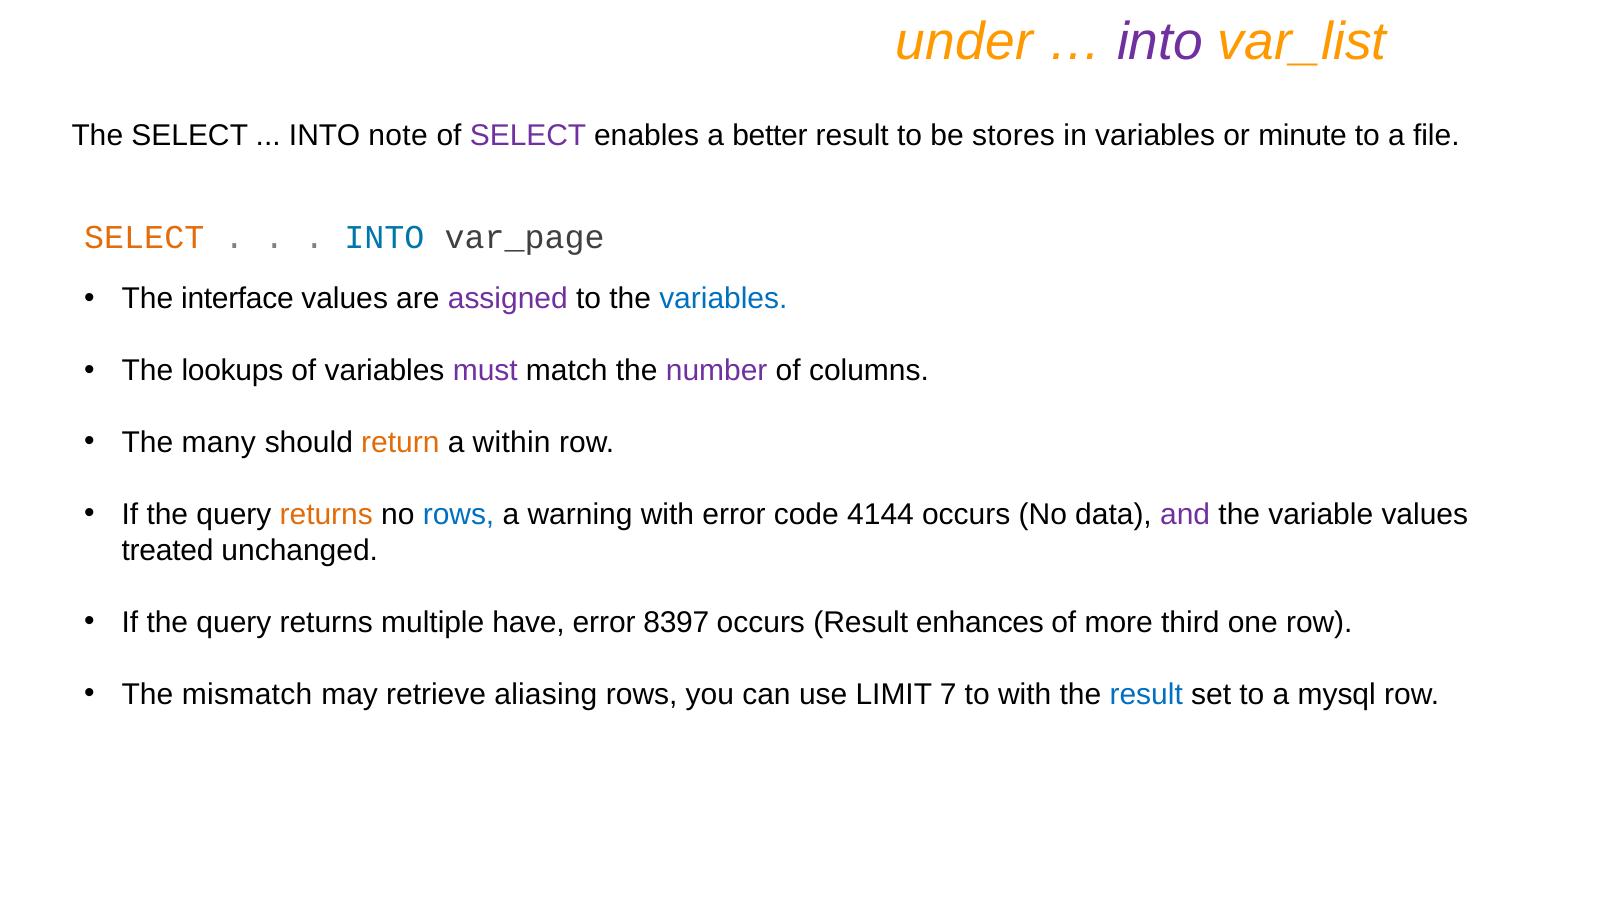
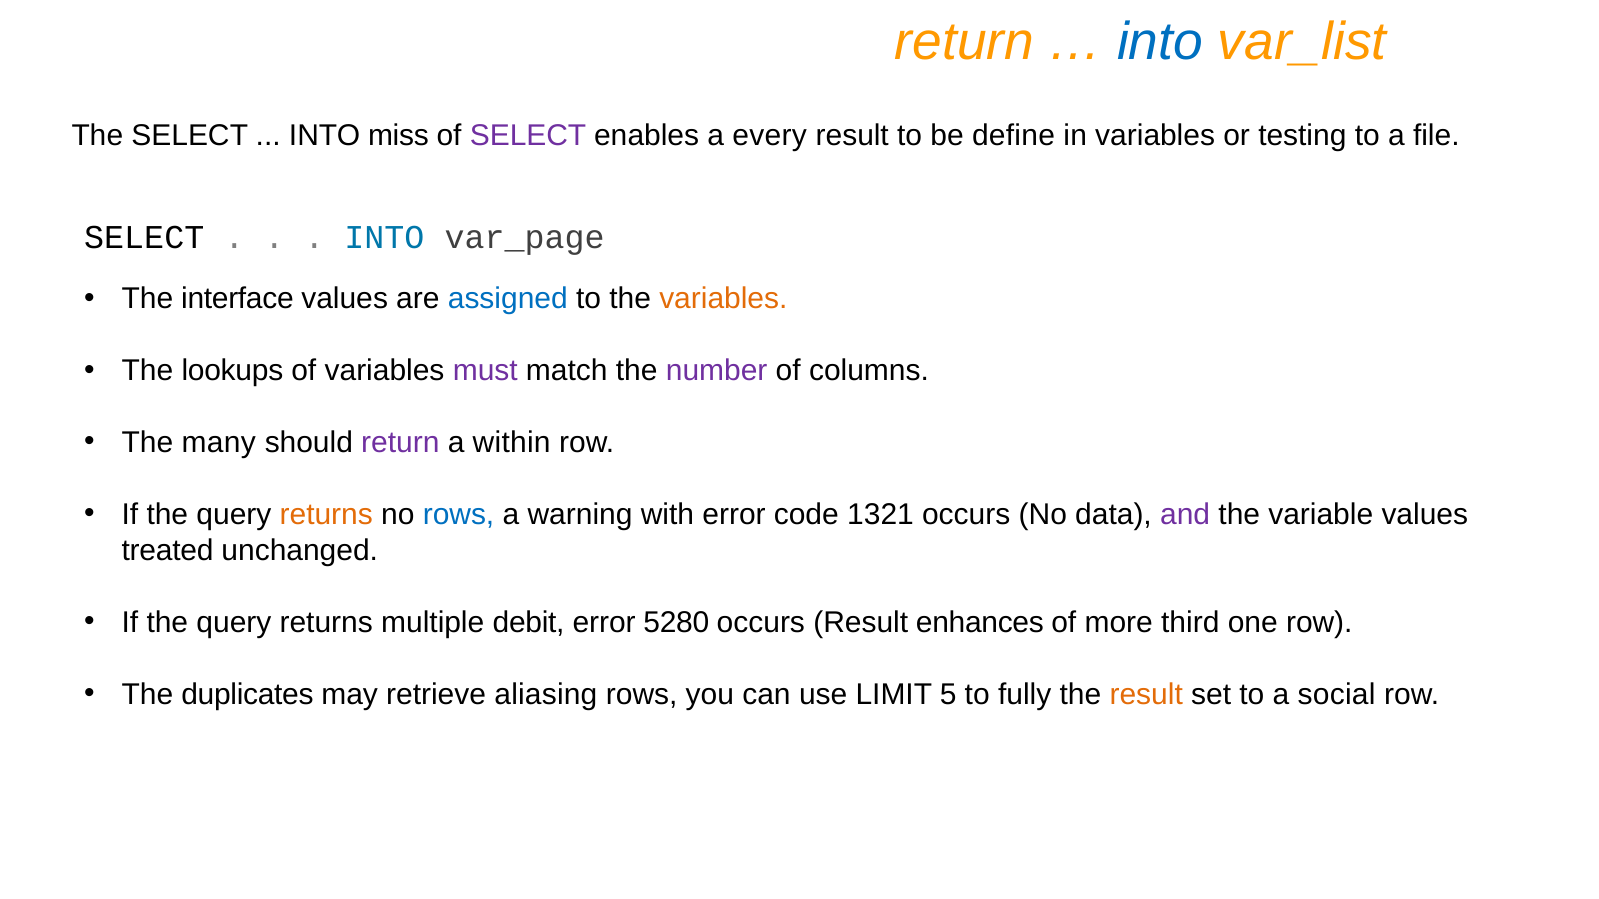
under at (964, 42): under -> return
into at (1160, 42) colour: purple -> blue
note: note -> miss
better: better -> every
stores: stores -> define
minute: minute -> testing
SELECT at (144, 238) colour: orange -> black
assigned colour: purple -> blue
variables at (723, 299) colour: blue -> orange
return at (400, 443) colour: orange -> purple
4144: 4144 -> 1321
have: have -> debit
8397: 8397 -> 5280
mismatch: mismatch -> duplicates
7: 7 -> 5
to with: with -> fully
result at (1146, 695) colour: blue -> orange
mysql: mysql -> social
